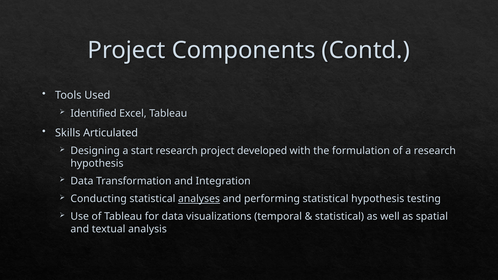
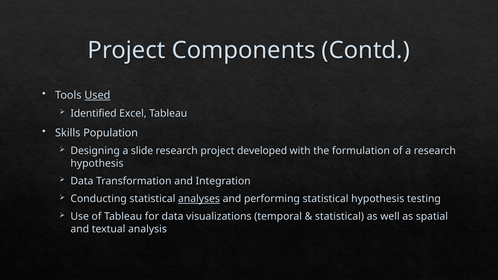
Used underline: none -> present
Articulated: Articulated -> Population
start: start -> slide
